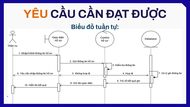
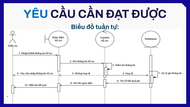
YÊU colour: orange -> blue
